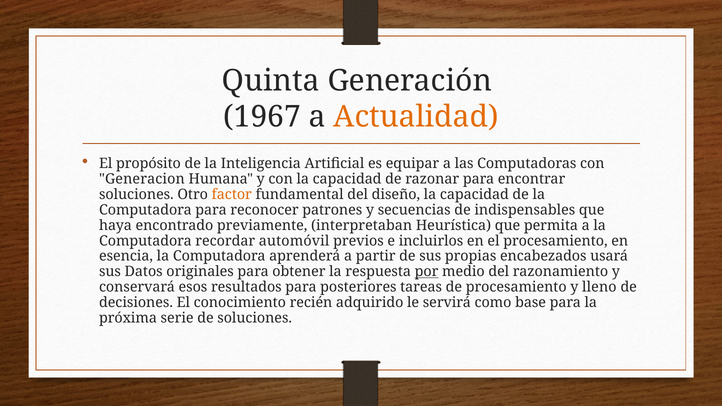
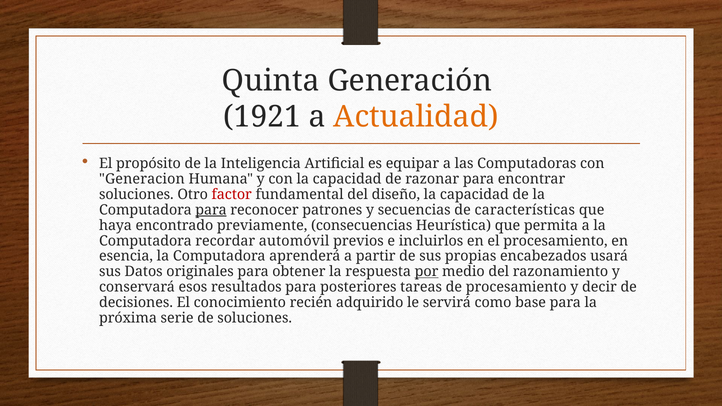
1967: 1967 -> 1921
factor colour: orange -> red
para at (211, 210) underline: none -> present
indispensables: indispensables -> características
interpretaban: interpretaban -> consecuencias
lleno: lleno -> decir
